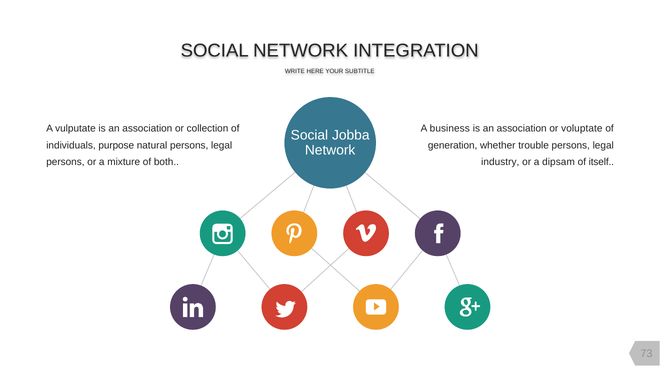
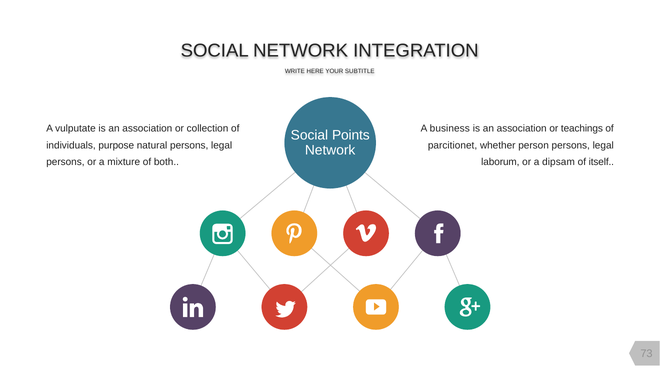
voluptate: voluptate -> teachings
Jobba: Jobba -> Points
generation: generation -> parcitionet
trouble: trouble -> person
industry: industry -> laborum
